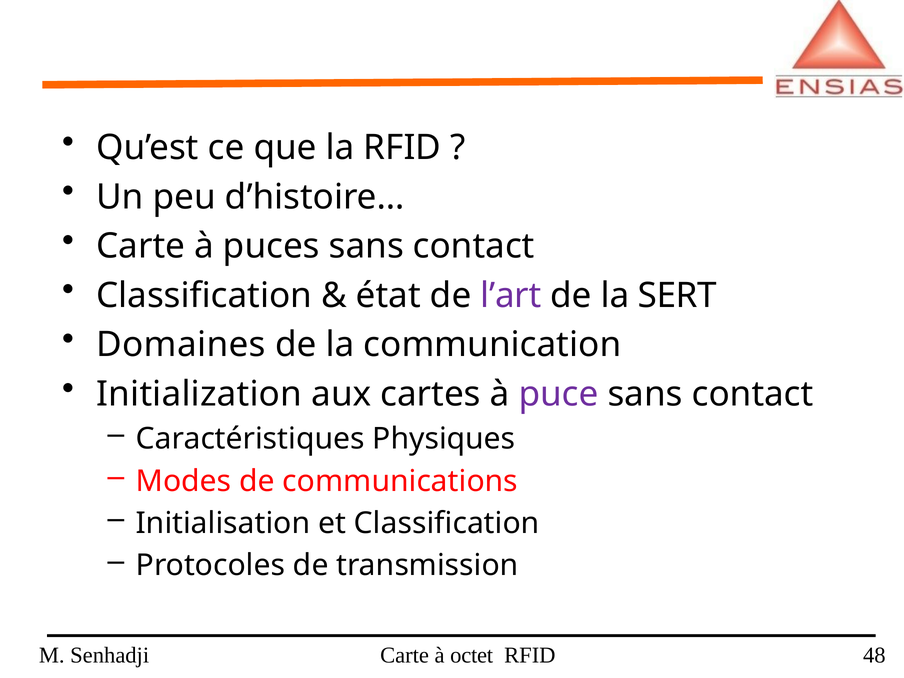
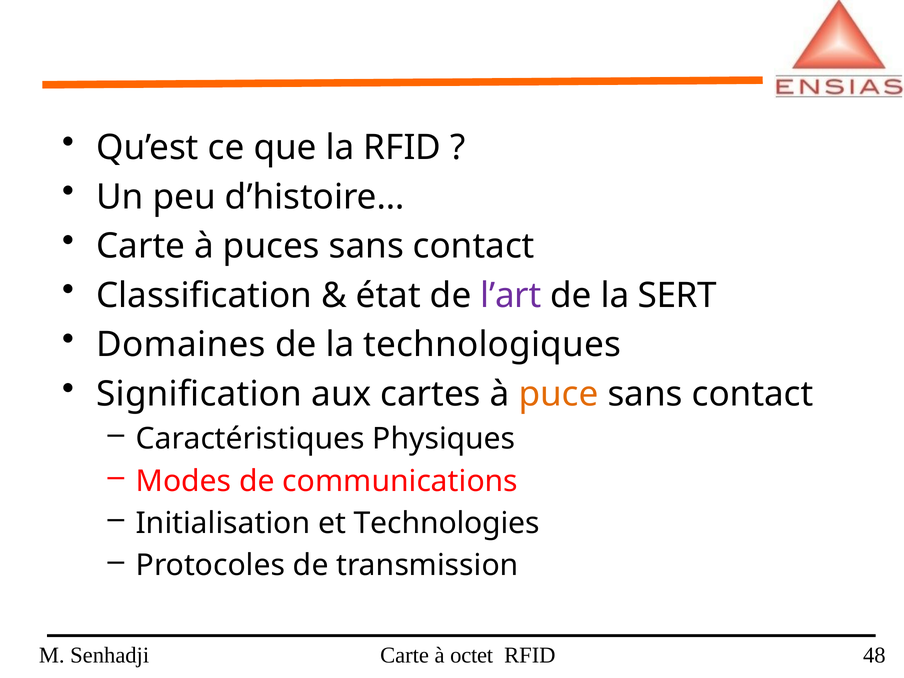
communication: communication -> technologiques
Initialization: Initialization -> Signification
puce colour: purple -> orange
et Classification: Classification -> Technologies
